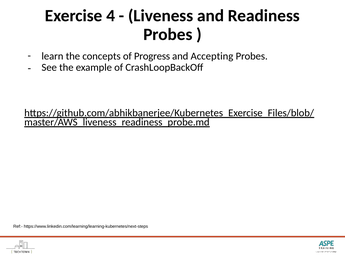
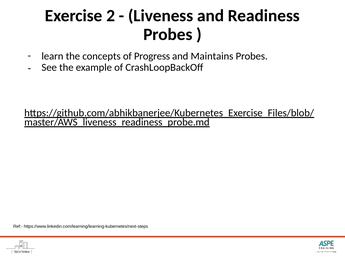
4: 4 -> 2
Accepting: Accepting -> Maintains
